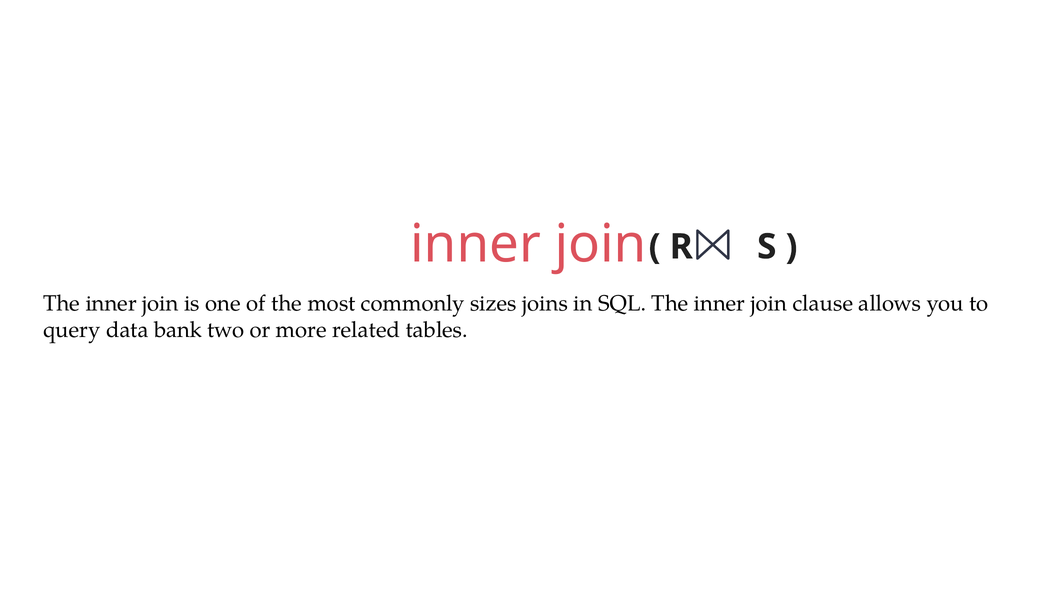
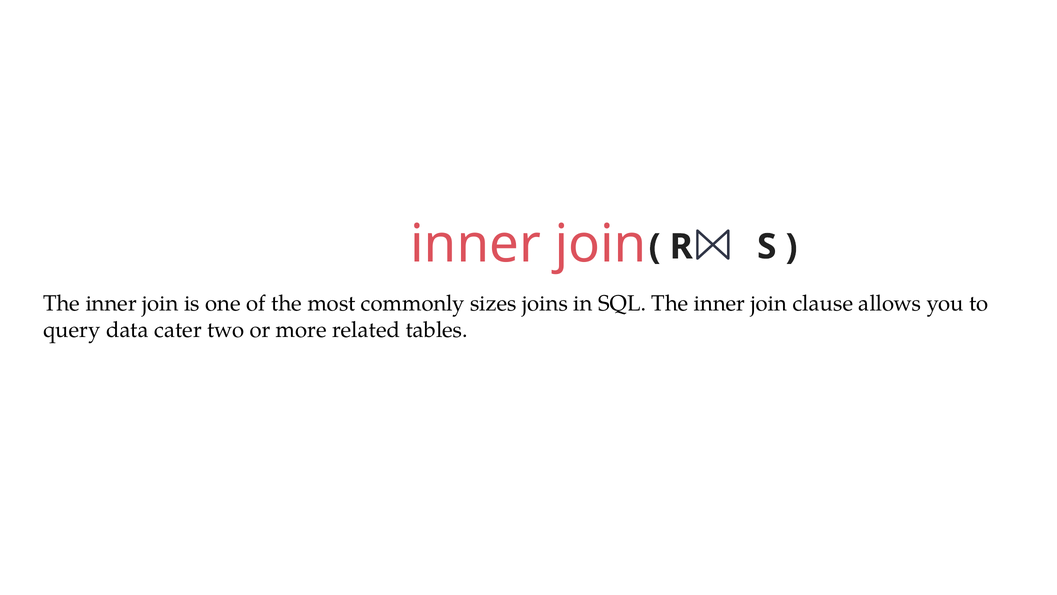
bank: bank -> cater
